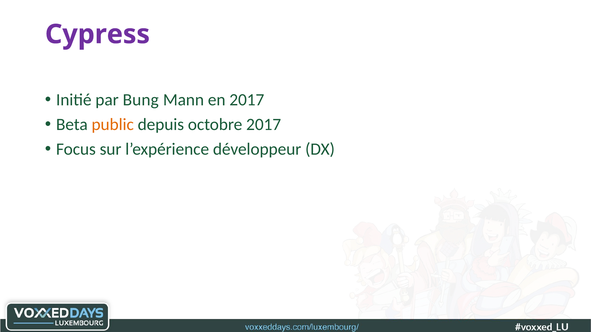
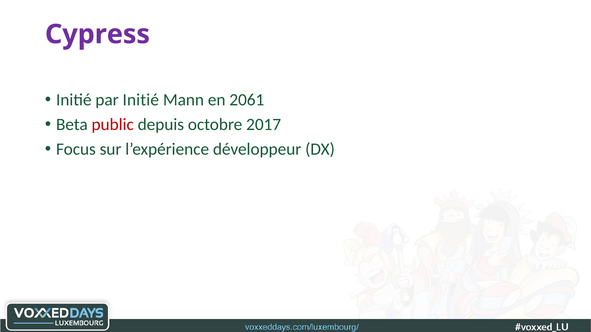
par Bung: Bung -> Initié
en 2017: 2017 -> 2061
public colour: orange -> red
